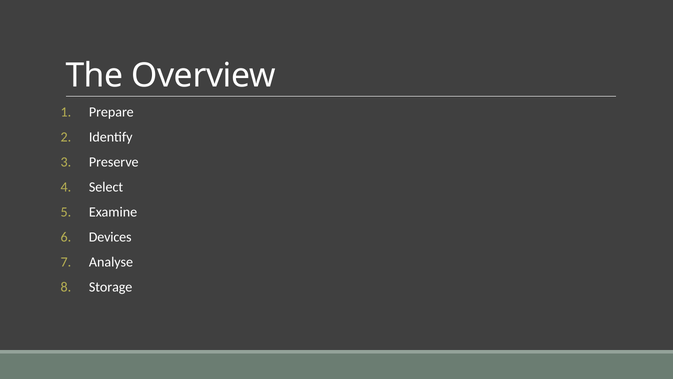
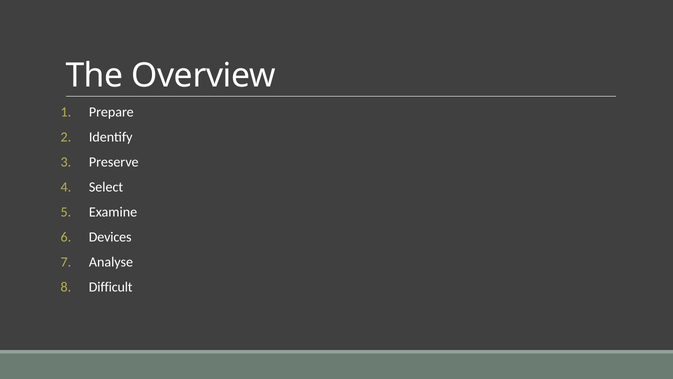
Storage: Storage -> Difficult
